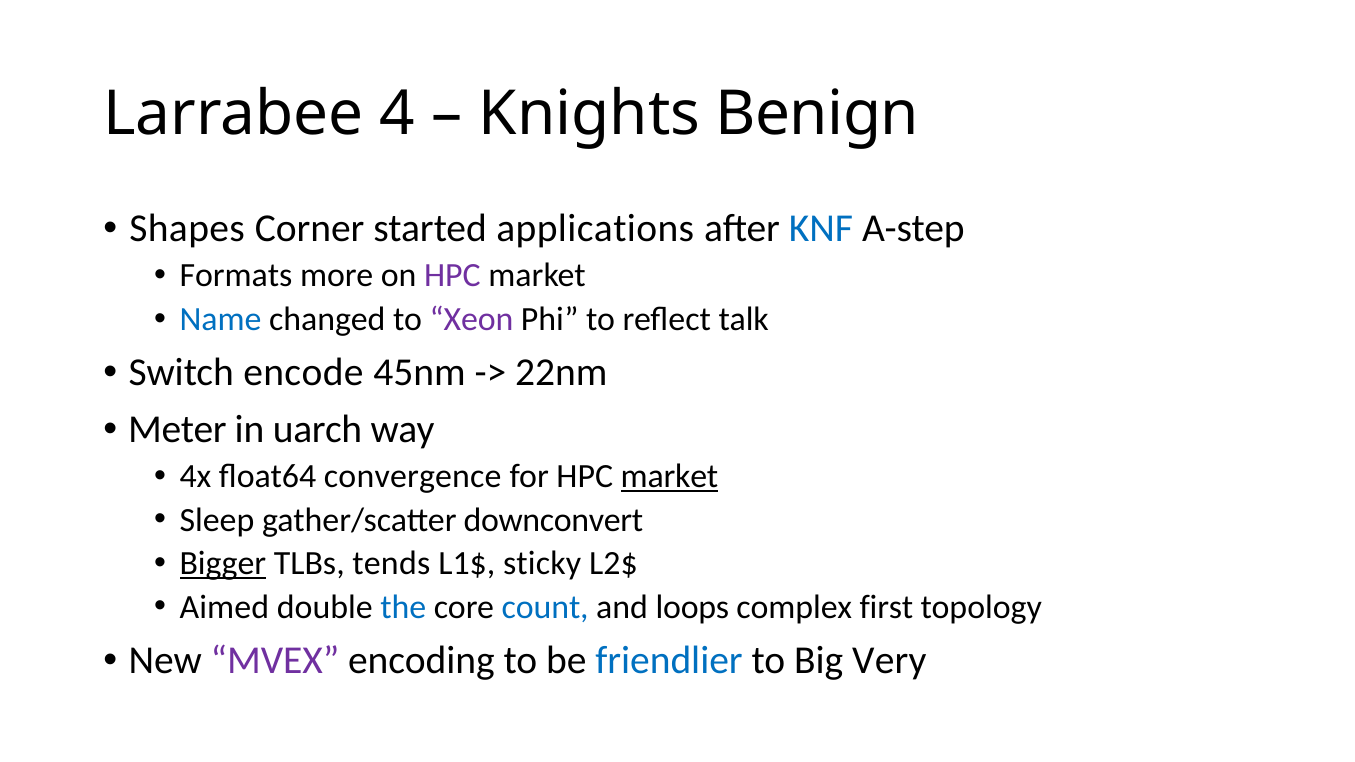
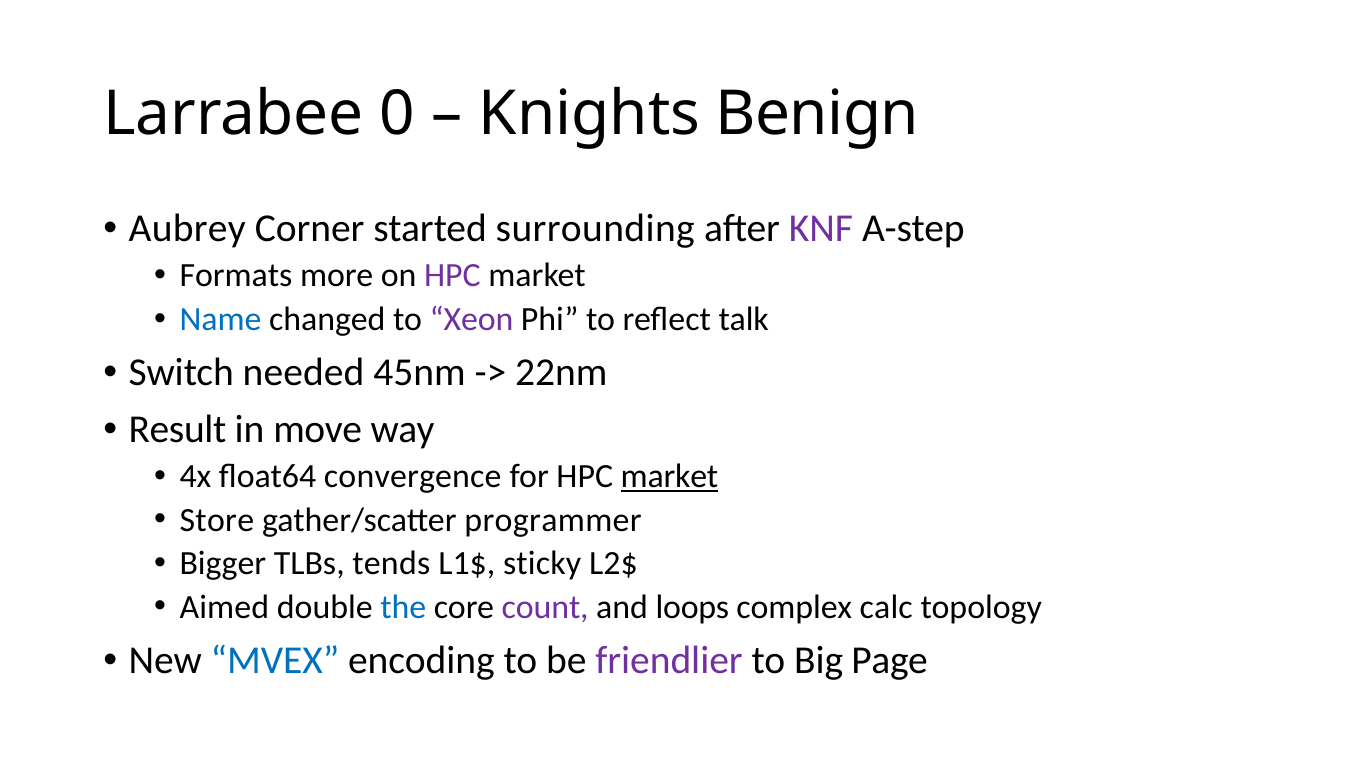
4: 4 -> 0
Shapes: Shapes -> Aubrey
applications: applications -> surrounding
KNF colour: blue -> purple
encode: encode -> needed
Meter: Meter -> Result
uarch: uarch -> move
Sleep: Sleep -> Store
downconvert: downconvert -> programmer
Bigger underline: present -> none
count colour: blue -> purple
first: first -> calc
MVEX colour: purple -> blue
friendlier colour: blue -> purple
Very: Very -> Page
